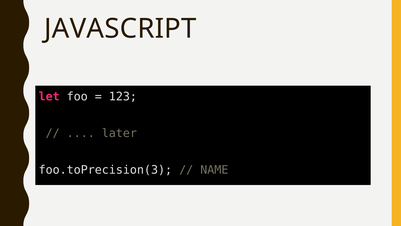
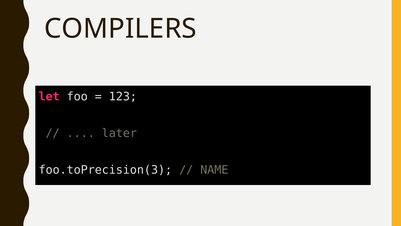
JAVASCRIPT: JAVASCRIPT -> COMPILERS
